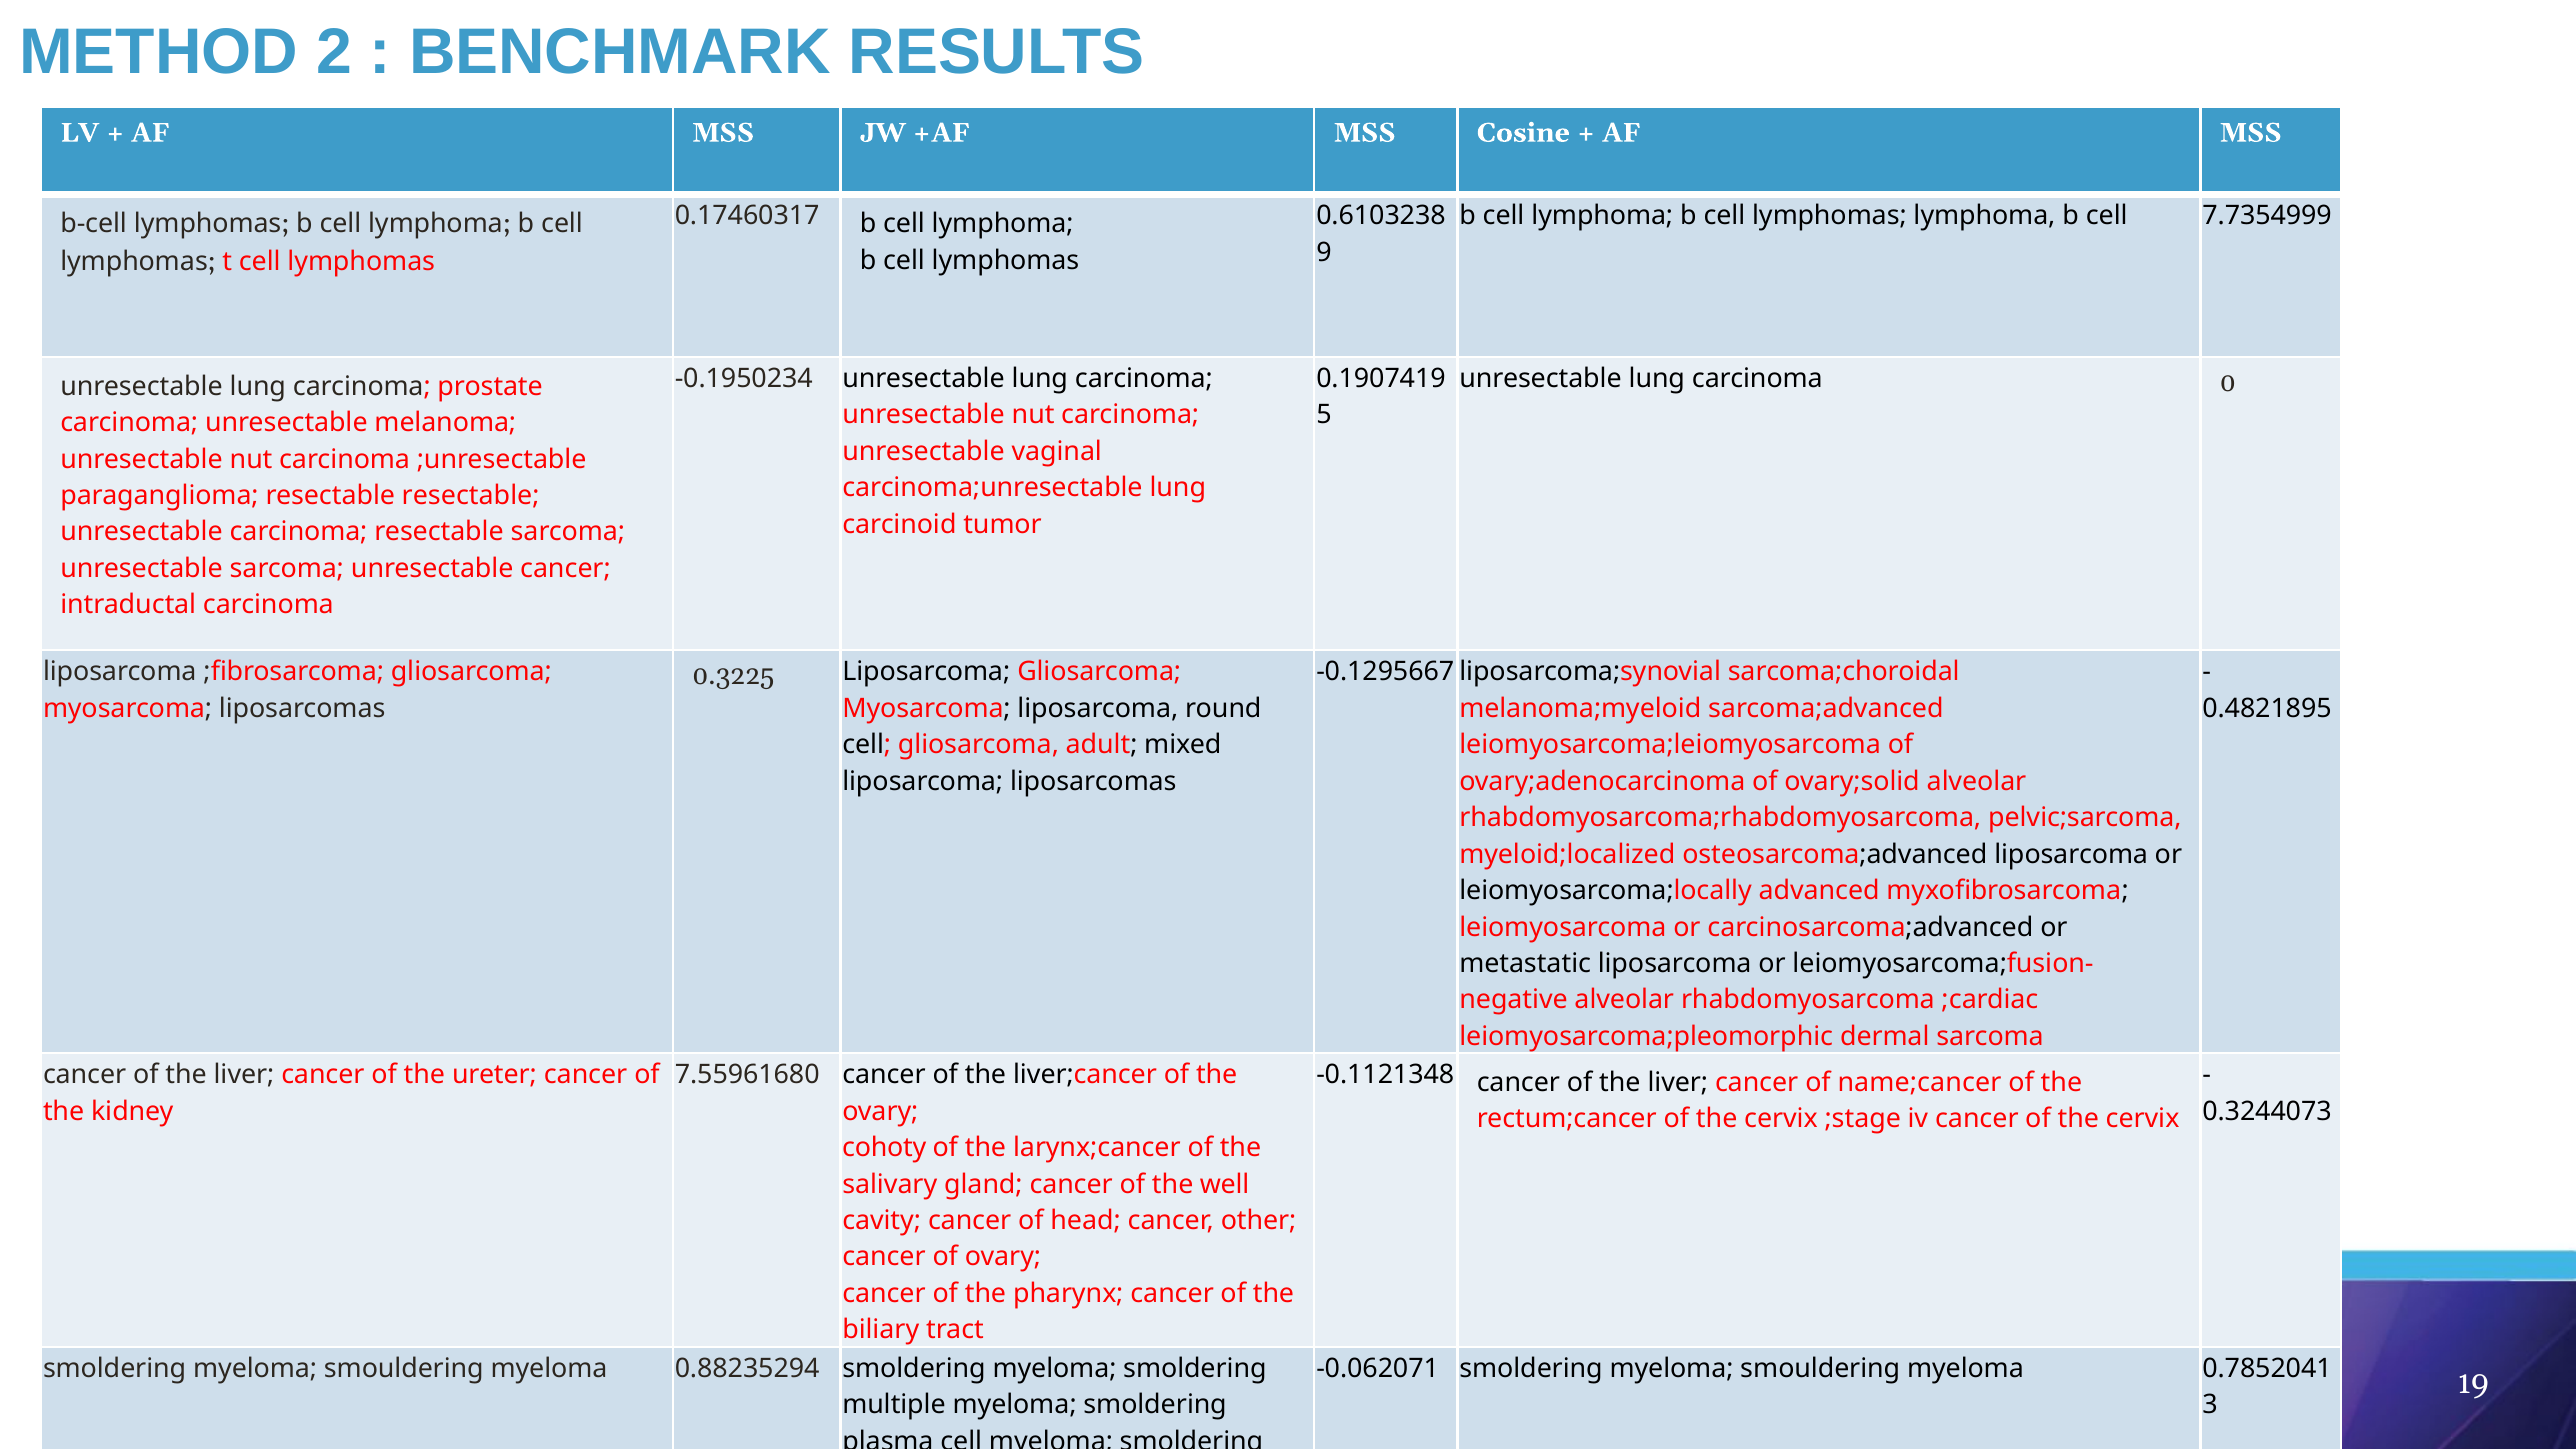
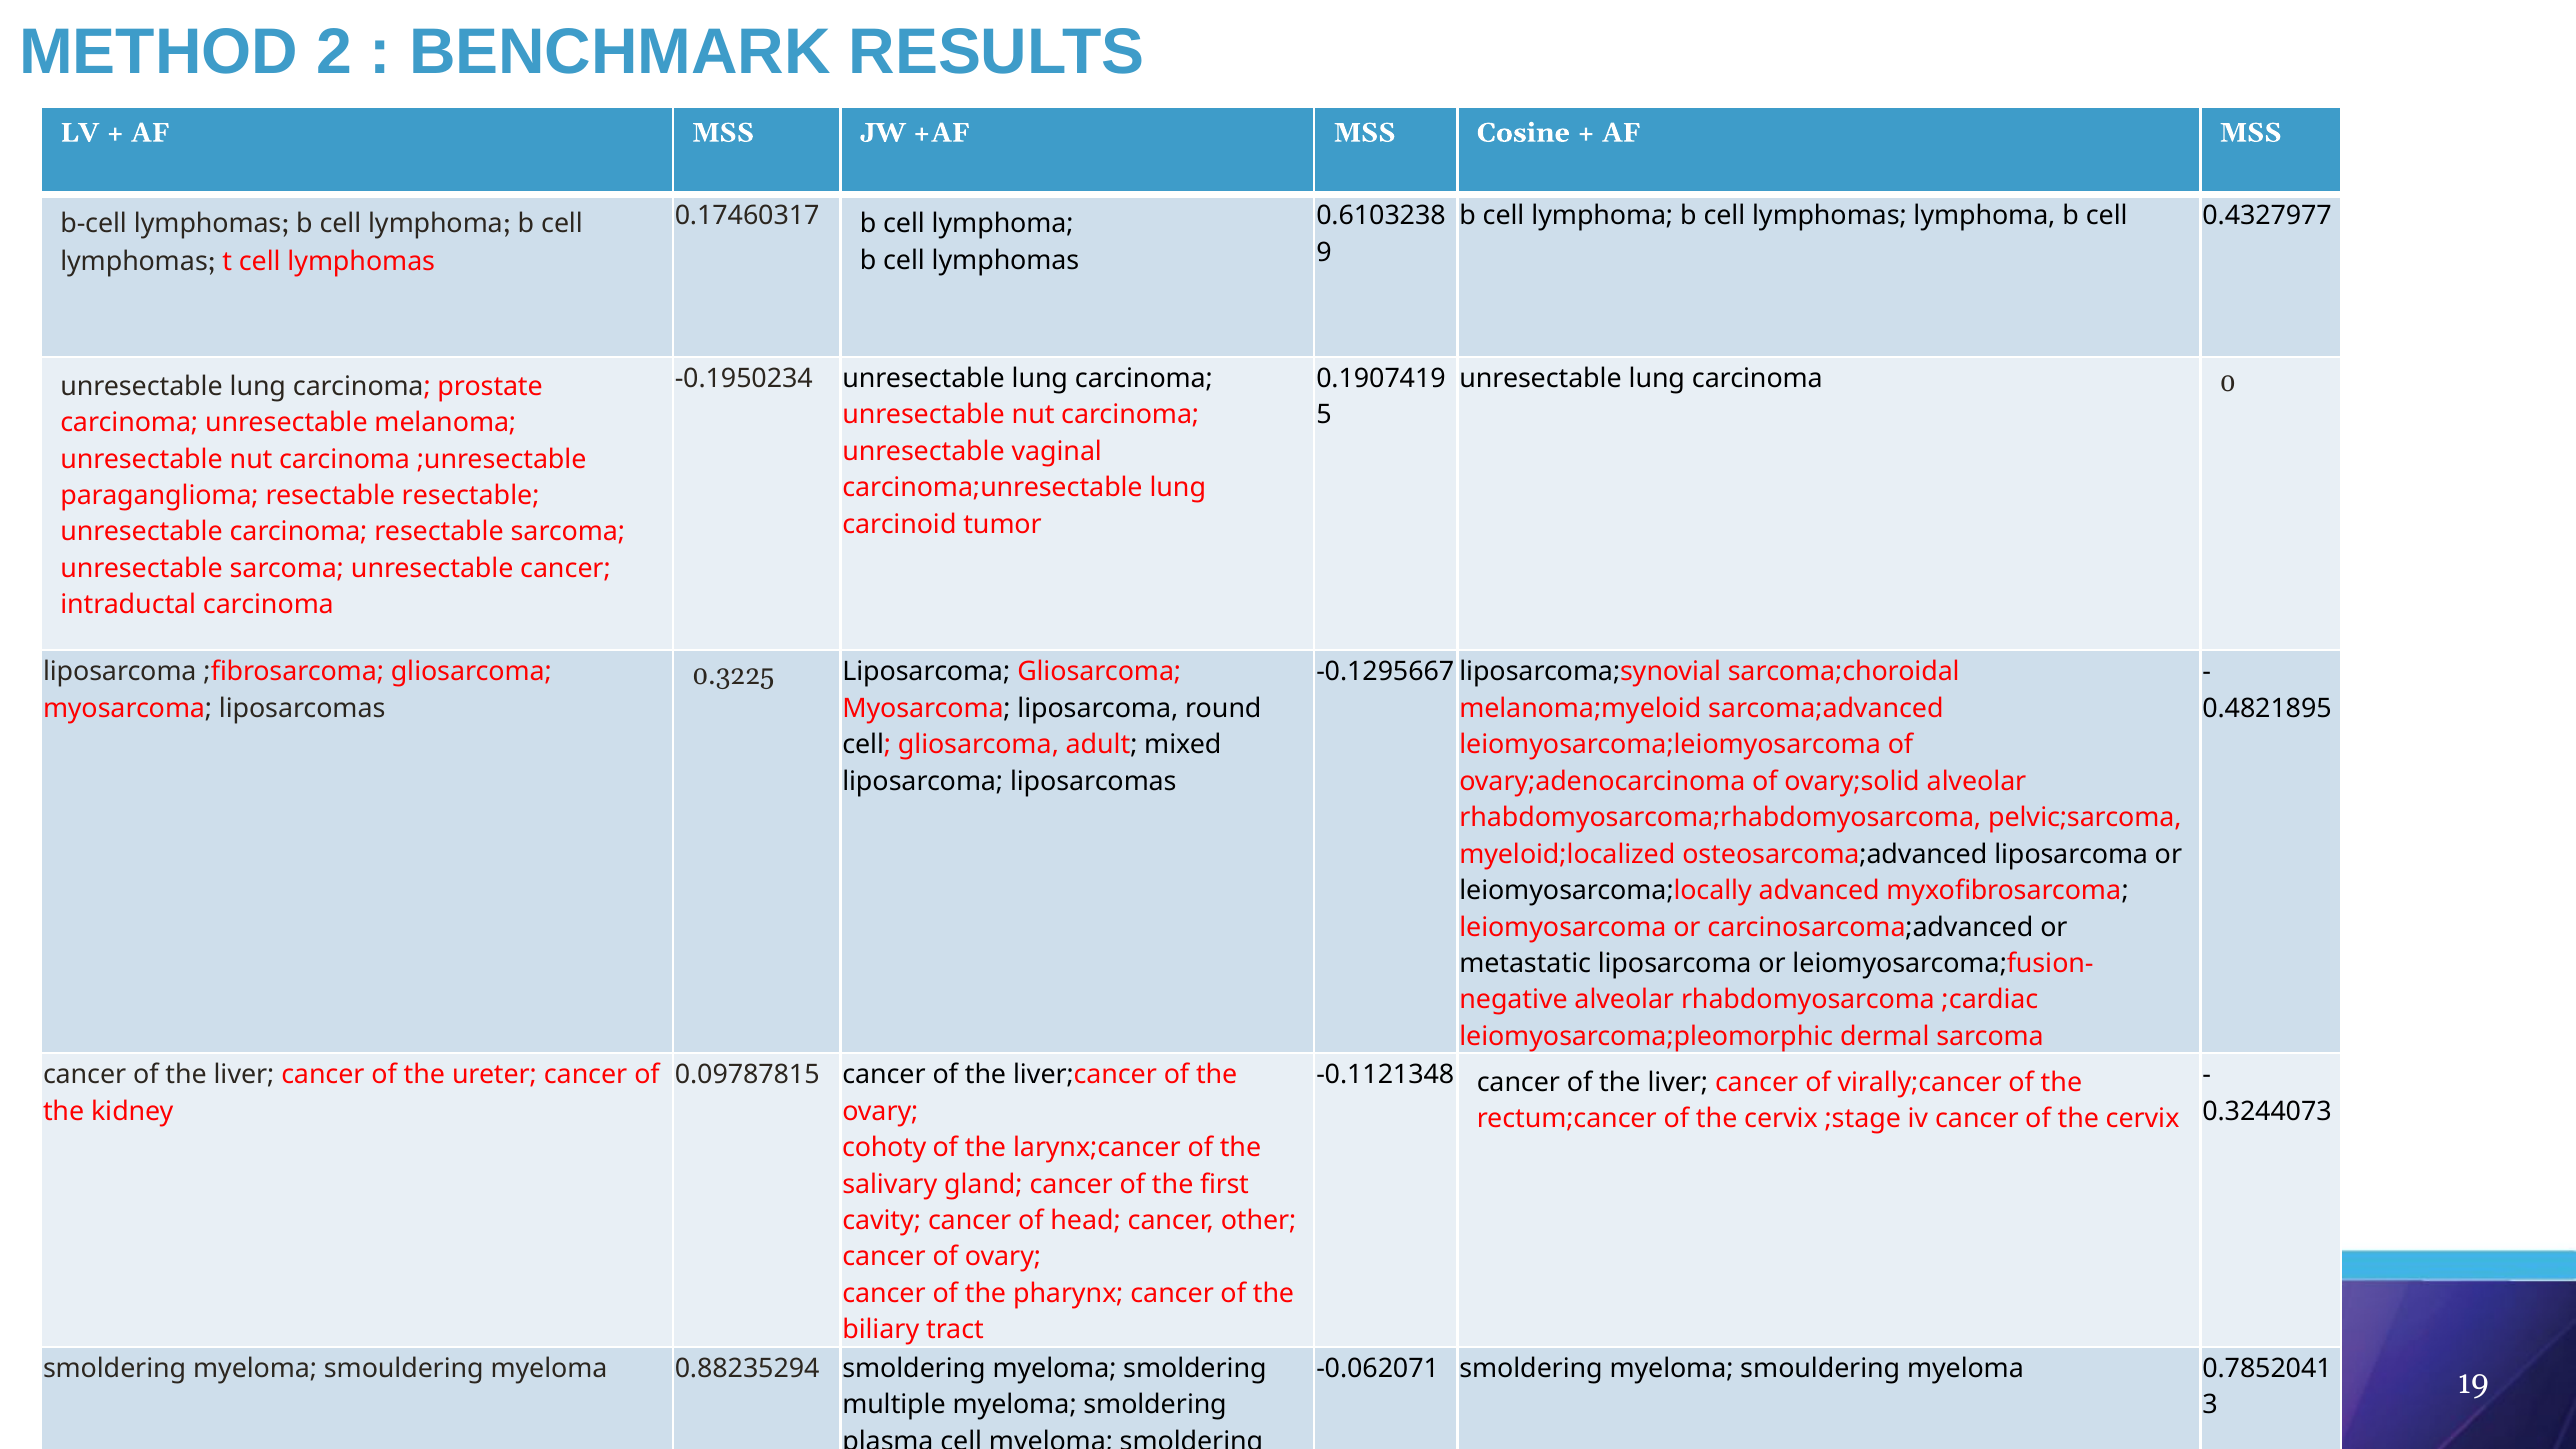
7.7354999: 7.7354999 -> 0.4327977
7.55961680: 7.55961680 -> 0.09787815
name;cancer: name;cancer -> virally;cancer
well: well -> first
